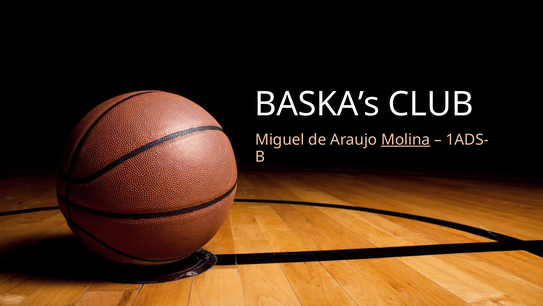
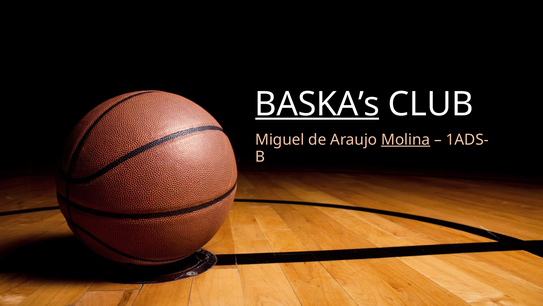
BASKA’s underline: none -> present
